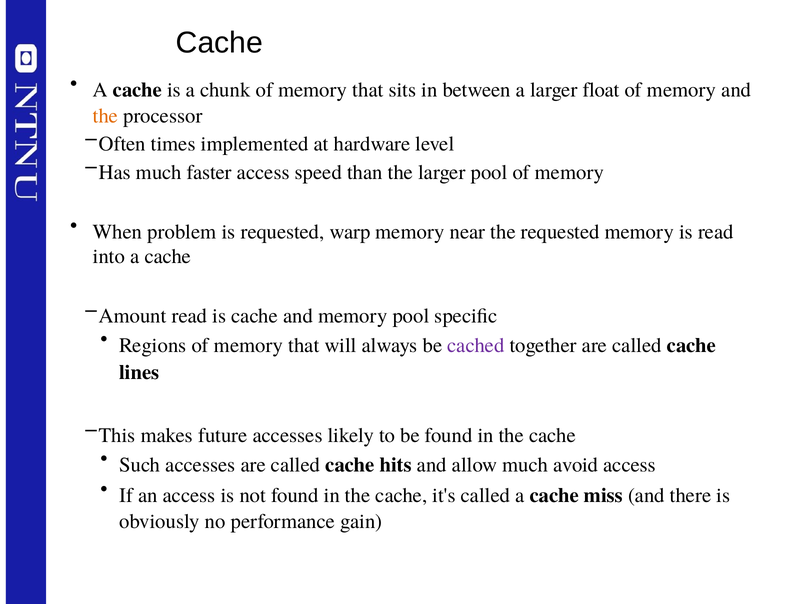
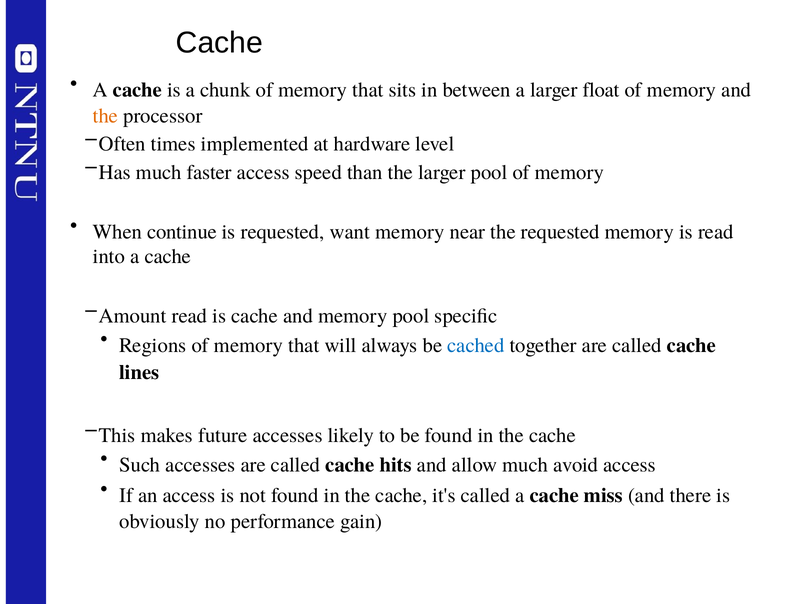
problem: problem -> continue
warp: warp -> want
cached colour: purple -> blue
